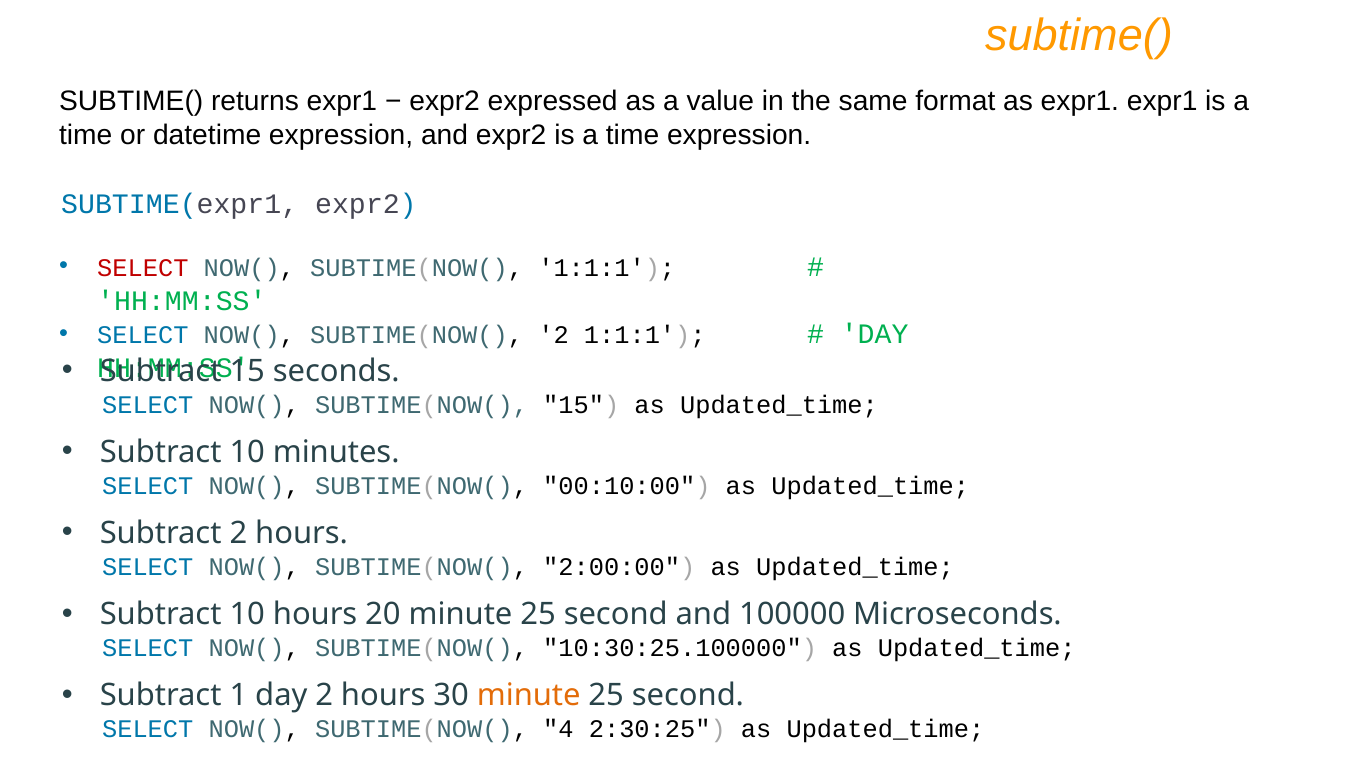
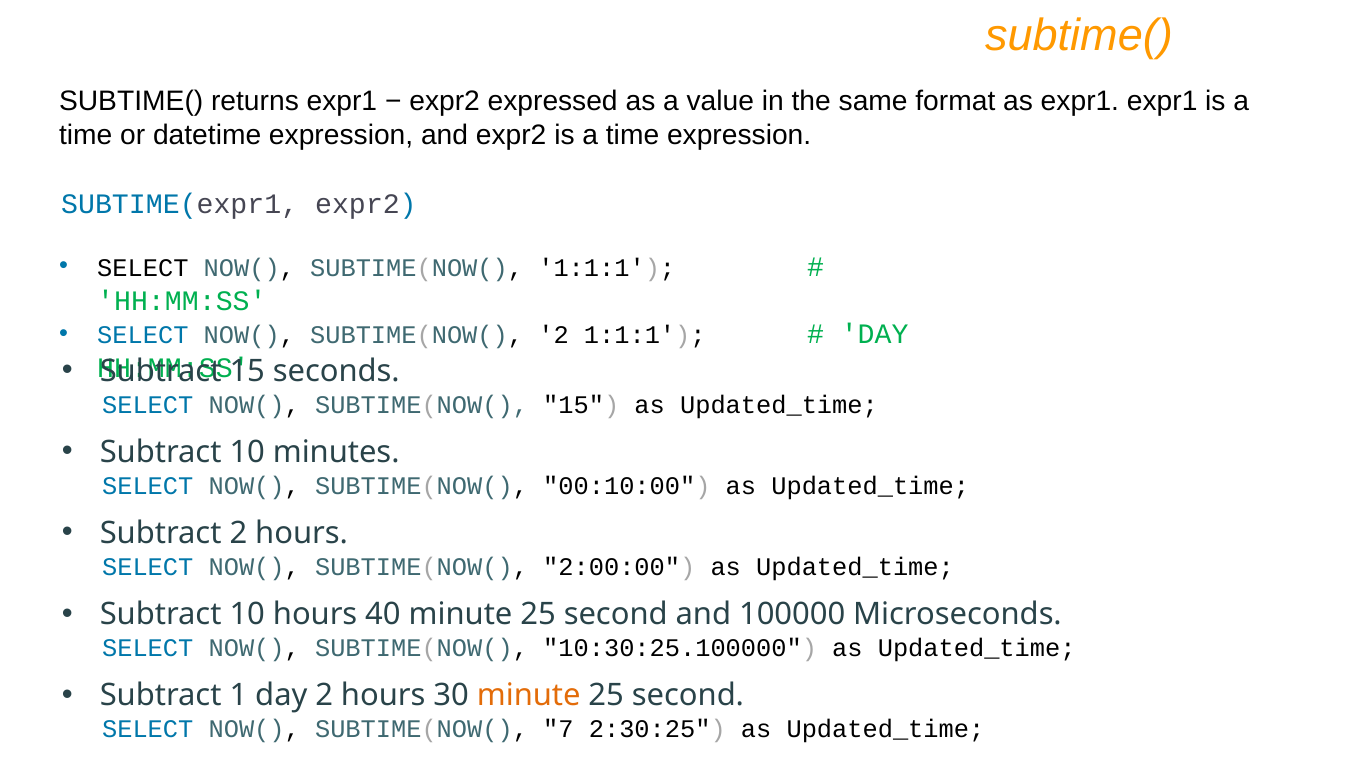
SELECT at (143, 268) colour: red -> black
20: 20 -> 40
4: 4 -> 7
